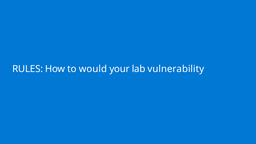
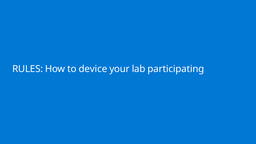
would: would -> device
vulnerability: vulnerability -> participating
